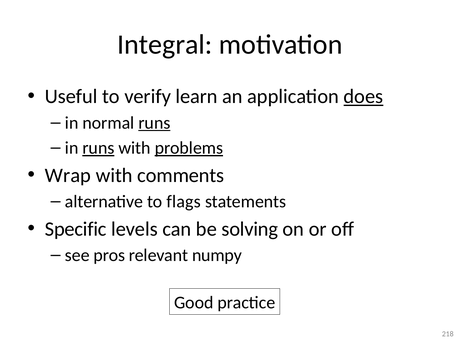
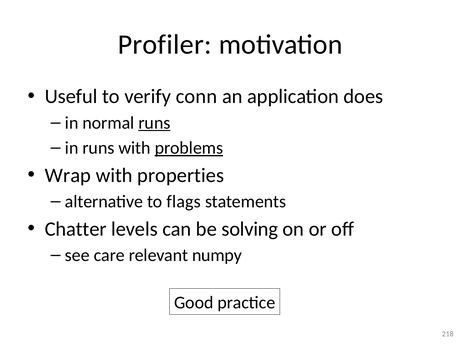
Integral: Integral -> Profiler
learn: learn -> conn
does underline: present -> none
runs at (98, 148) underline: present -> none
comments: comments -> properties
Specific: Specific -> Chatter
pros: pros -> care
